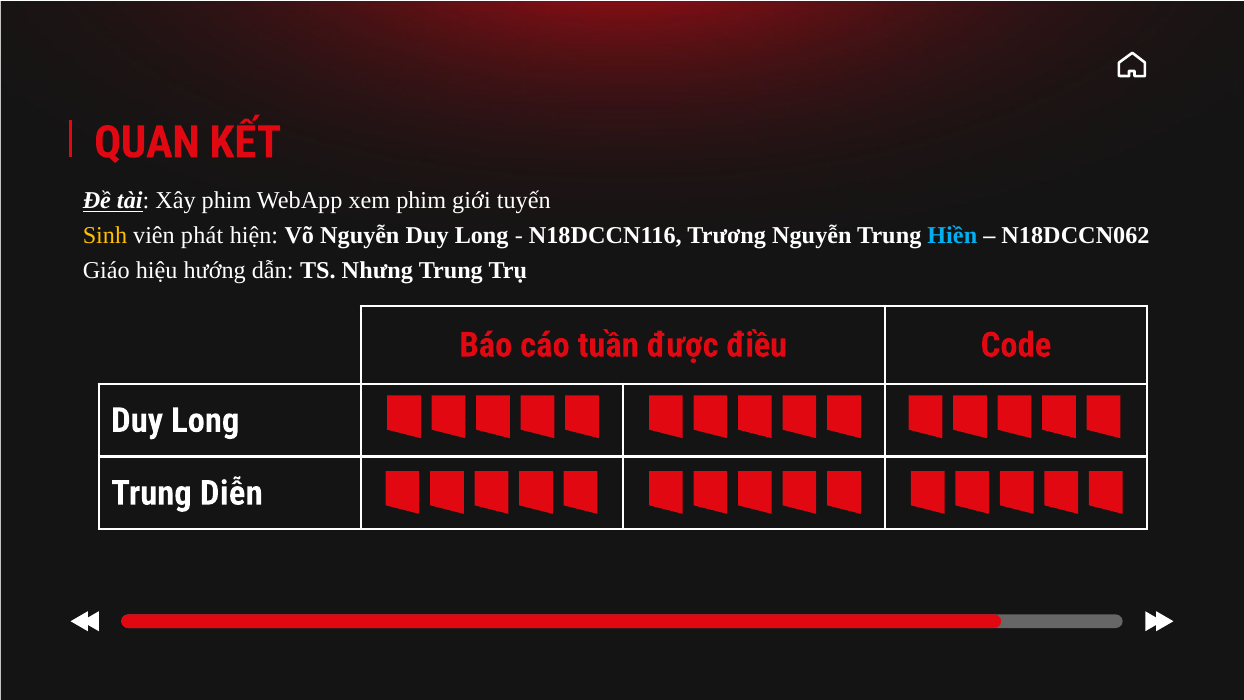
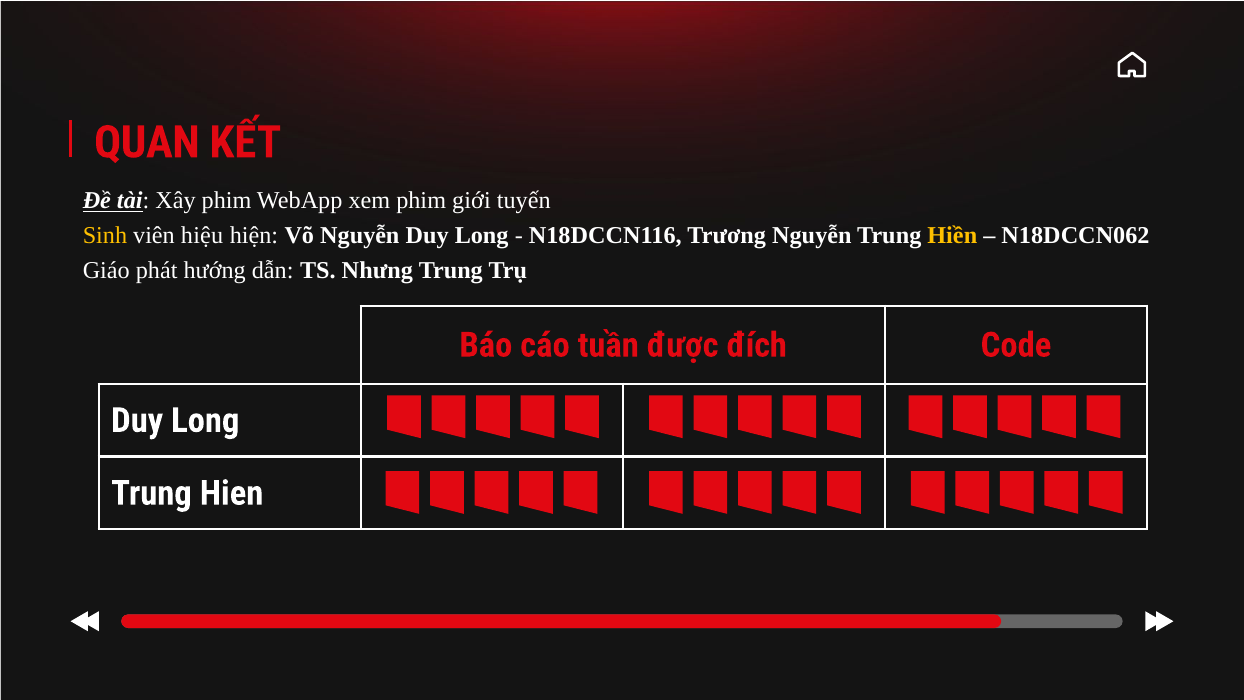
phát: phát -> hiệu
Hiền colour: light blue -> yellow
hiệu: hiệu -> phát
điều: điều -> đích
Diễn: Diễn -> Hien
